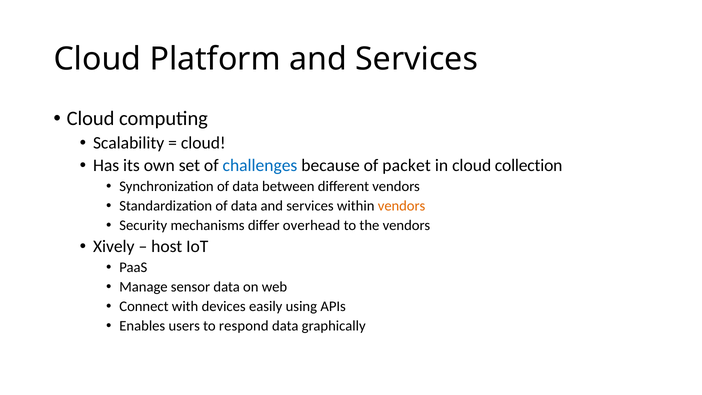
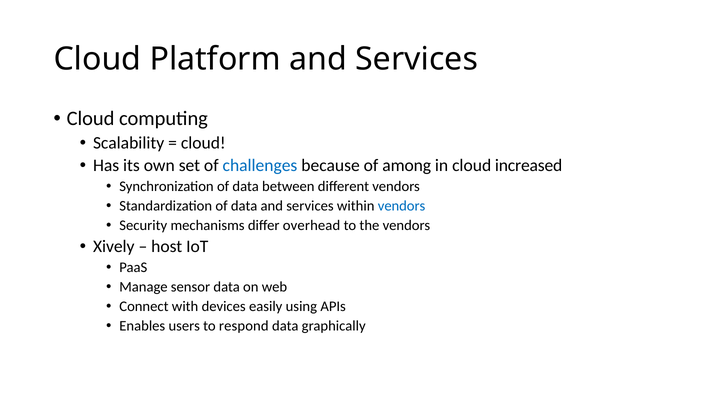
packet: packet -> among
collection: collection -> increased
vendors at (402, 206) colour: orange -> blue
